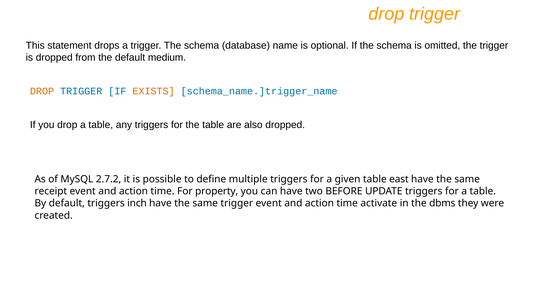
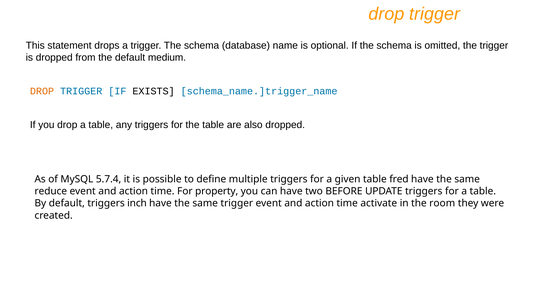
EXISTS colour: orange -> black
2.7.2: 2.7.2 -> 5.7.4
east: east -> fred
receipt: receipt -> reduce
dbms: dbms -> room
